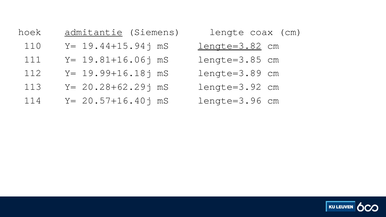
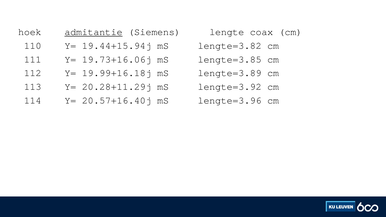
lengte=3.82 underline: present -> none
19.81+16.06j: 19.81+16.06j -> 19.73+16.06j
20.28+62.29j: 20.28+62.29j -> 20.28+11.29j
